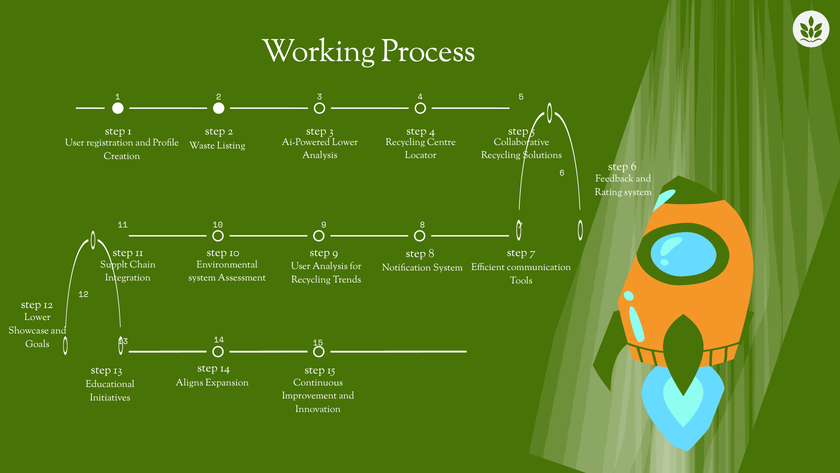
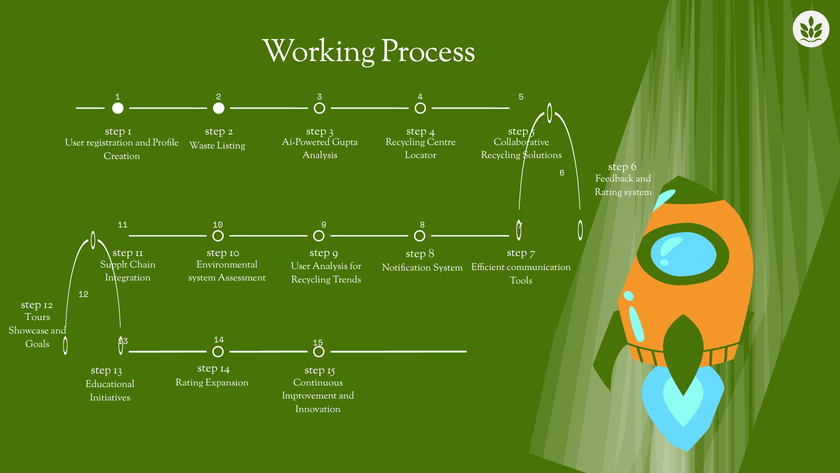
Ai-Powered Lower: Lower -> Gupta
Lower at (37, 317): Lower -> Tours
Aligns at (189, 382): Aligns -> Rating
